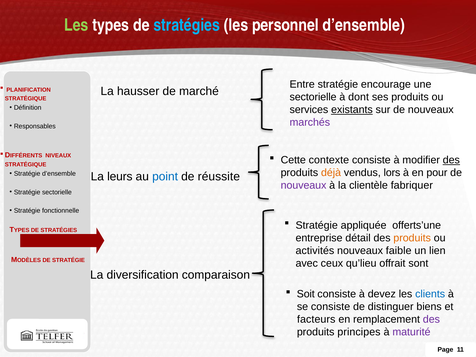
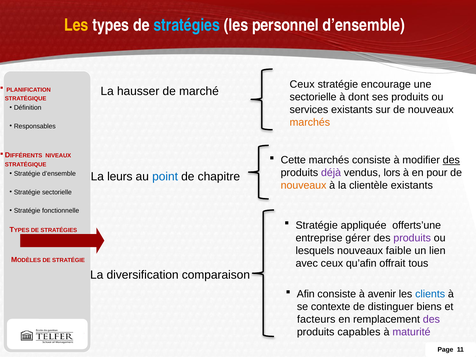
Les at (76, 25) colour: light green -> yellow
Entre at (302, 84): Entre -> Ceux
existants at (352, 110) underline: present -> none
marchés at (310, 122) colour: purple -> orange
Cette contexte: contexte -> marchés
déjà colour: orange -> purple
réussite: réussite -> chapitre
nouveaux at (304, 185) colour: purple -> orange
clientèle fabriquer: fabriquer -> existants
détail: détail -> gérer
produits at (412, 238) colour: orange -> purple
activités: activités -> lesquels
qu’lieu: qu’lieu -> qu’afin
sont: sont -> tous
Soit: Soit -> Afin
devez: devez -> avenir
se consiste: consiste -> contexte
principes: principes -> capables
